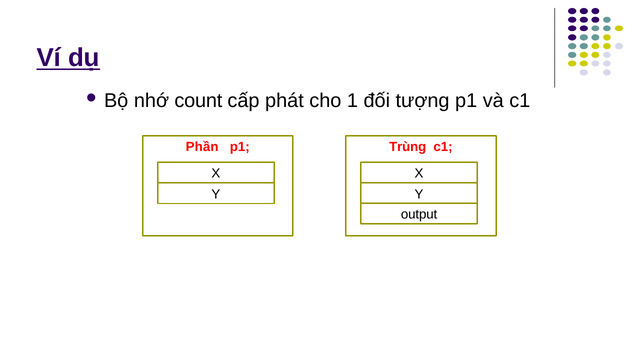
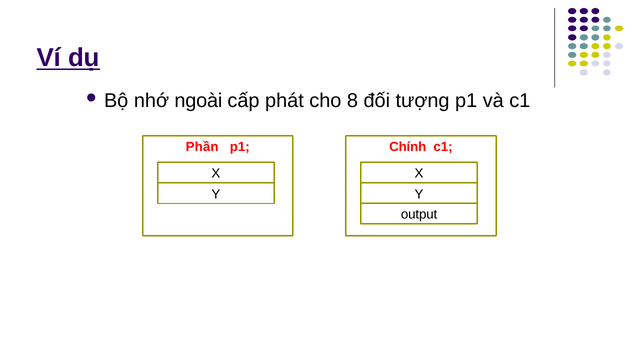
count: count -> ngoài
1: 1 -> 8
Trùng: Trùng -> Chính
